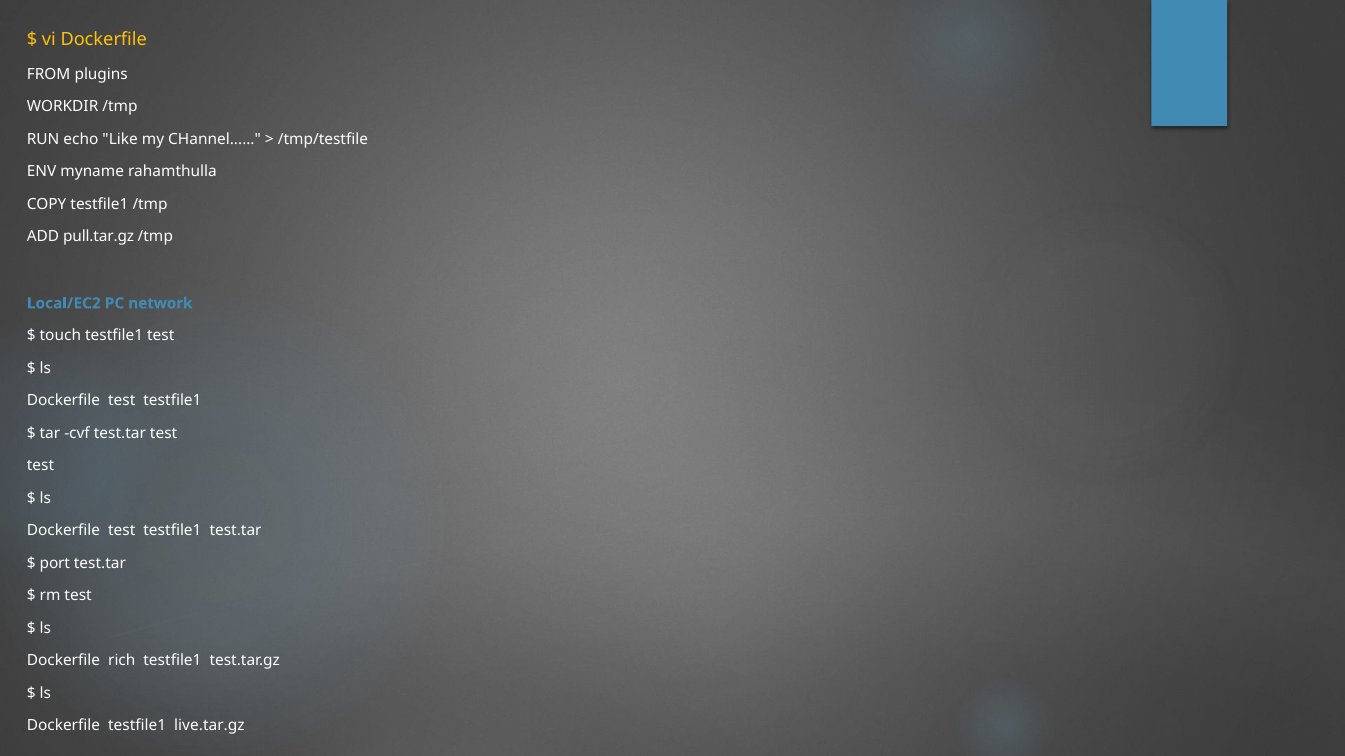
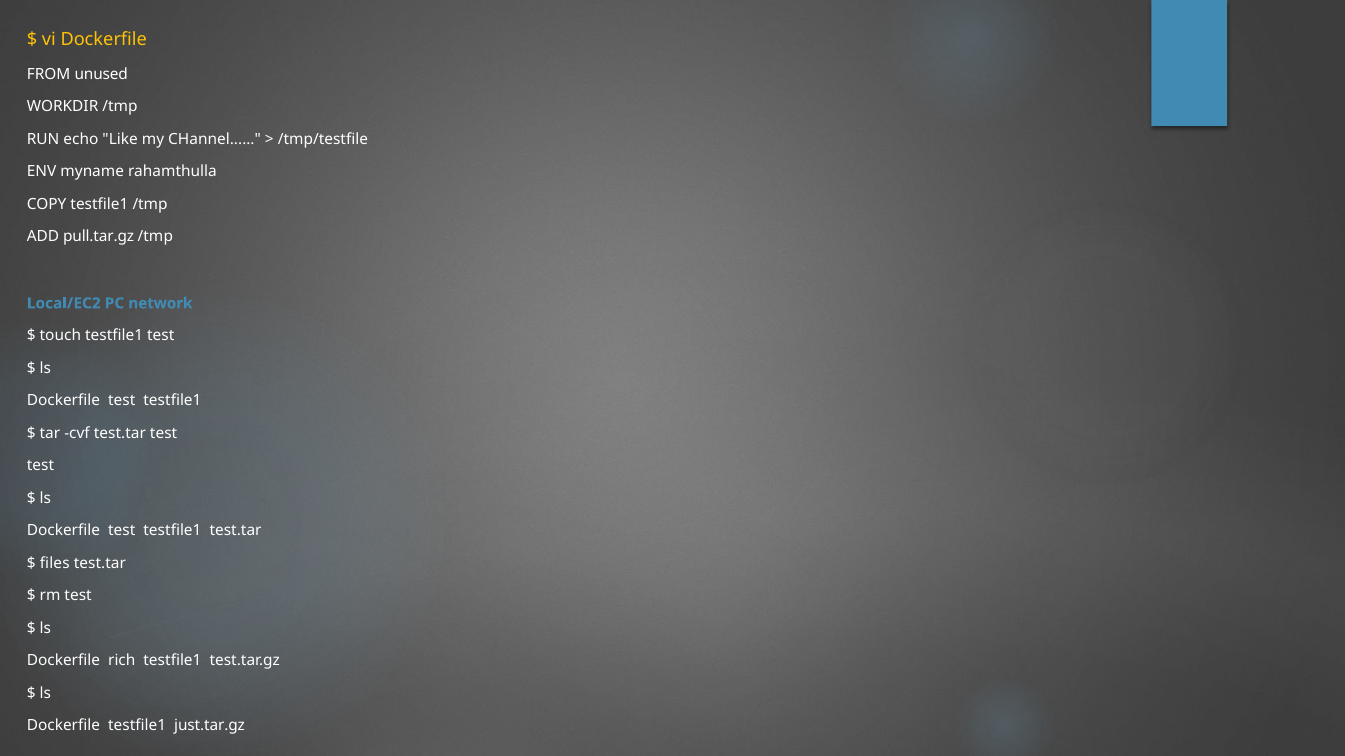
plugins: plugins -> unused
port: port -> files
live.tar.gz: live.tar.gz -> just.tar.gz
